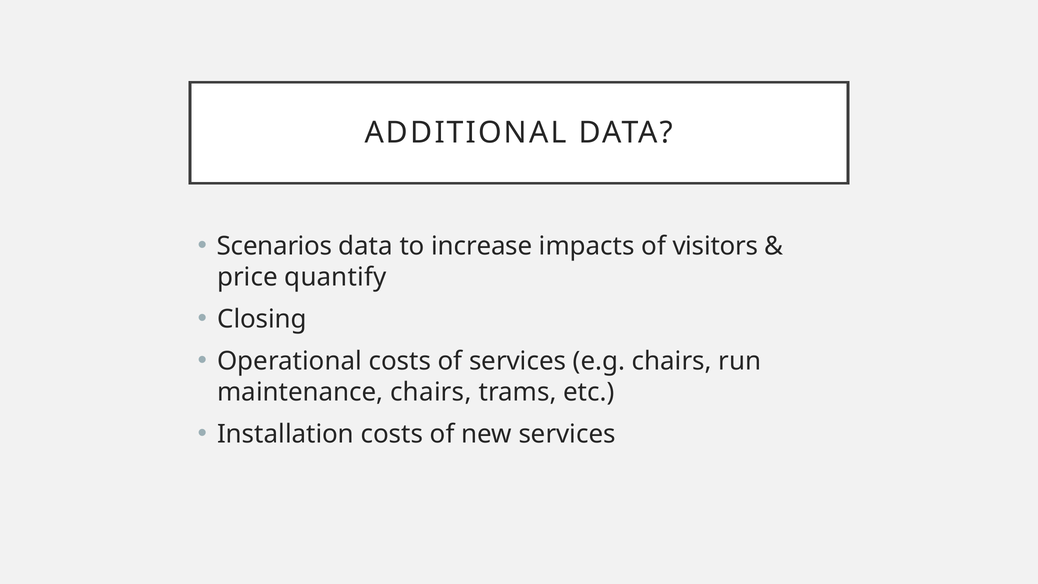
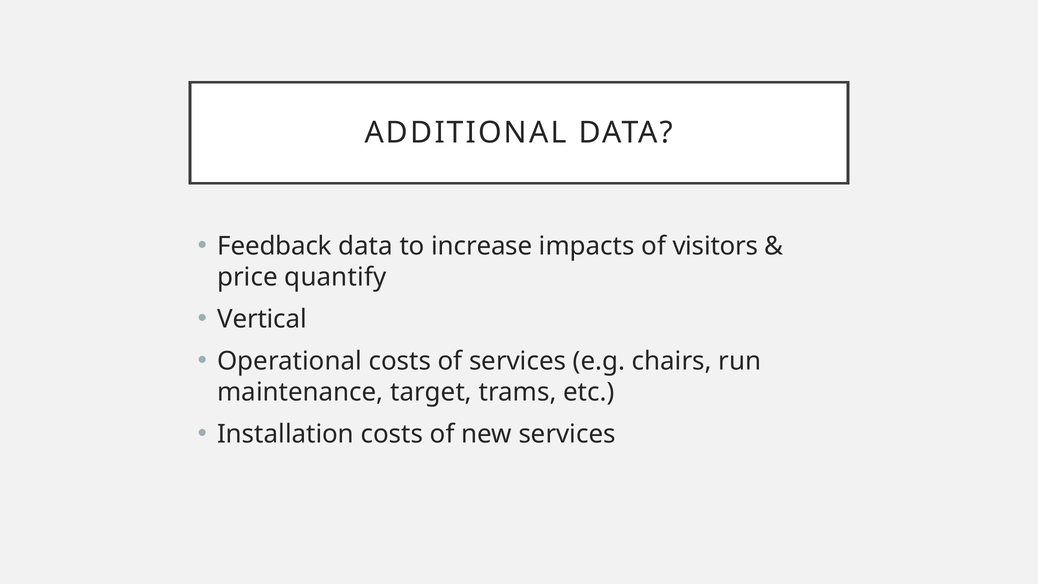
Scenarios: Scenarios -> Feedback
Closing: Closing -> Vertical
maintenance chairs: chairs -> target
